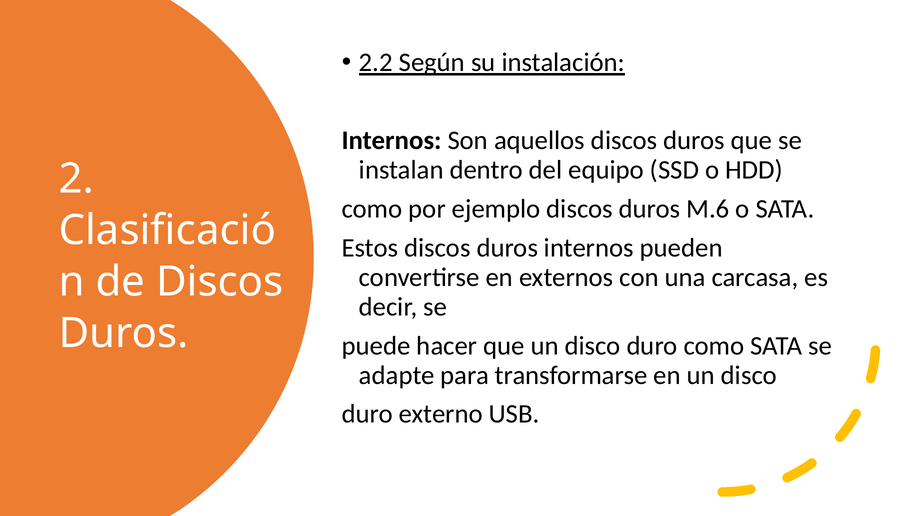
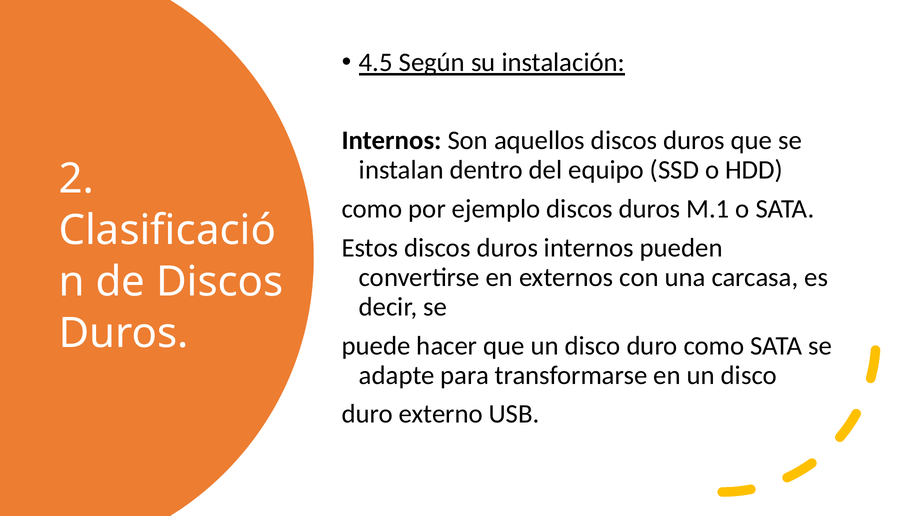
2.2: 2.2 -> 4.5
M.6: M.6 -> M.1
